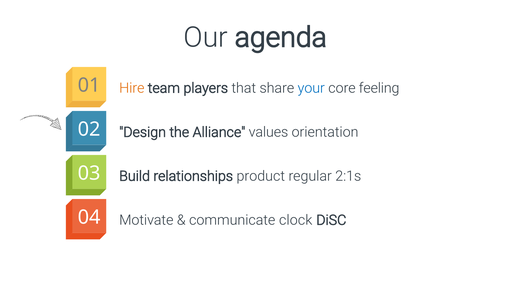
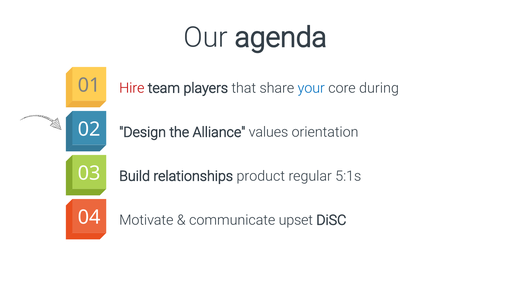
Hire colour: orange -> red
feeling: feeling -> during
2:1s: 2:1s -> 5:1s
clock: clock -> upset
